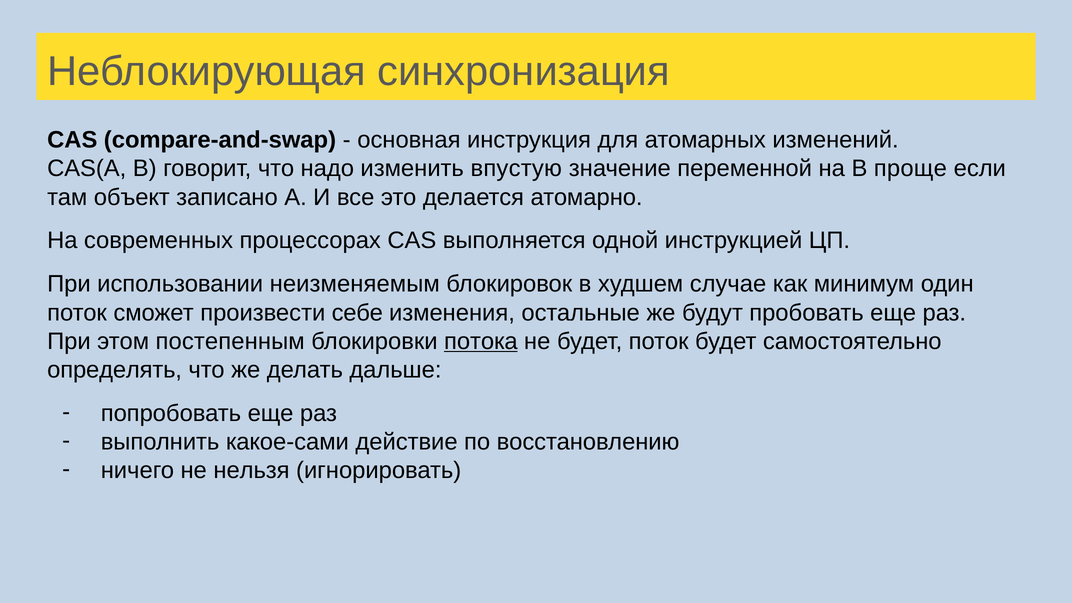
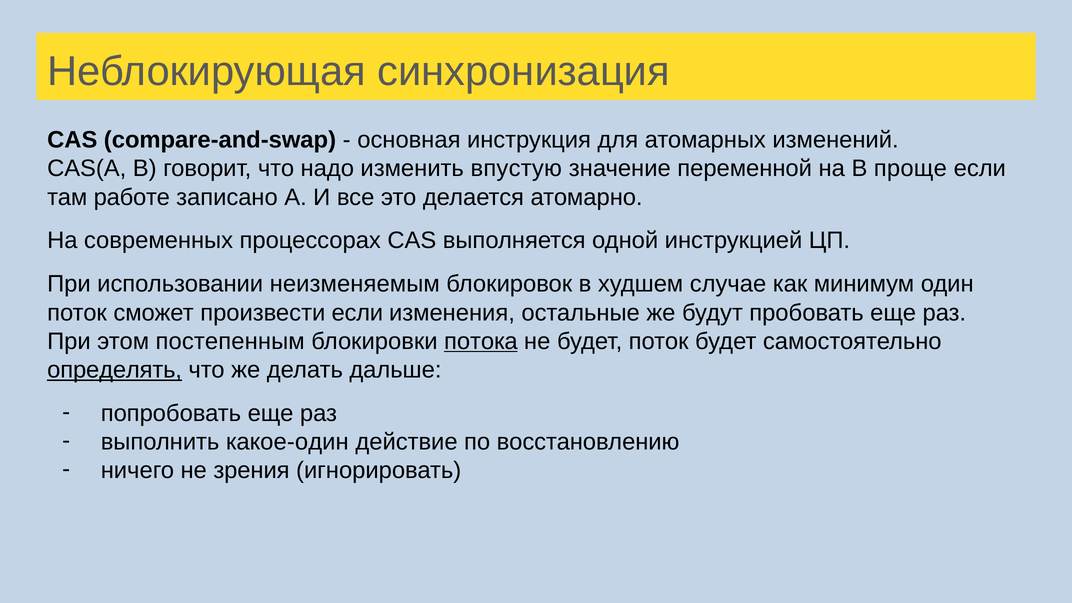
объект: объект -> работе
произвести себе: себе -> если
определять underline: none -> present
какое-сами: какое-сами -> какое-один
нельзя: нельзя -> зрения
